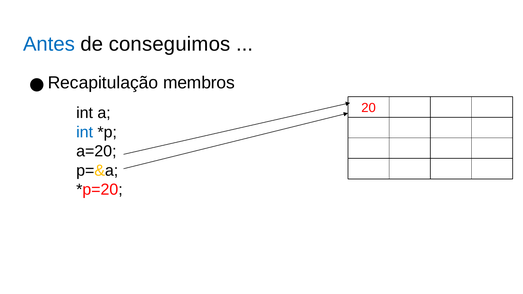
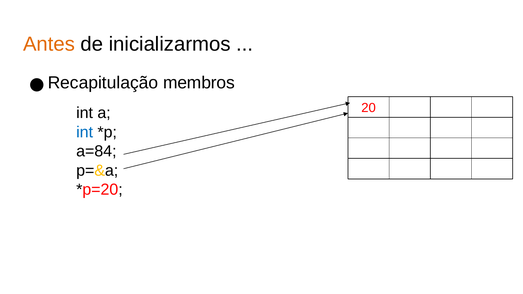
Antes colour: blue -> orange
conseguimos: conseguimos -> inicializarmos
a=20: a=20 -> a=84
